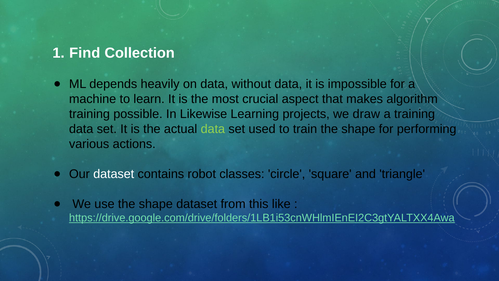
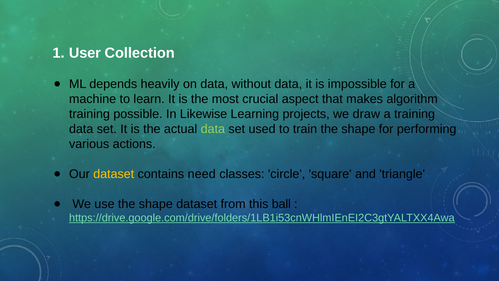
Find: Find -> User
dataset at (114, 174) colour: white -> yellow
robot: robot -> need
like: like -> ball
